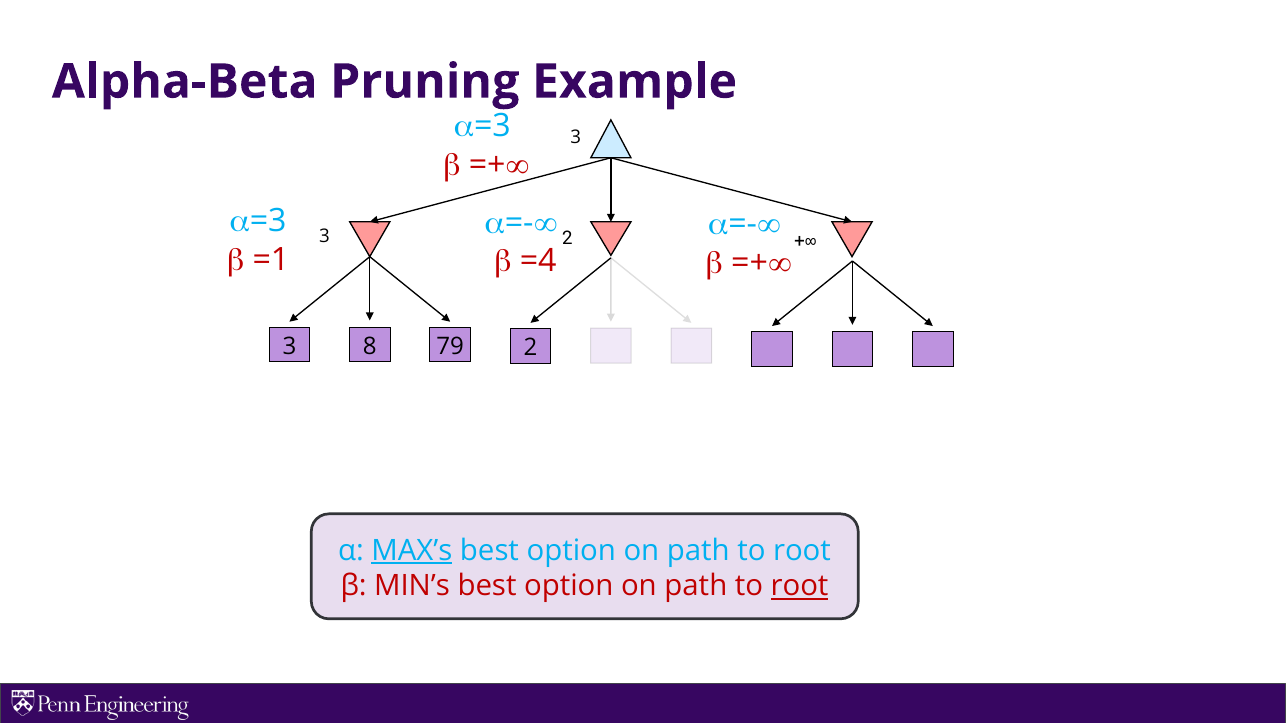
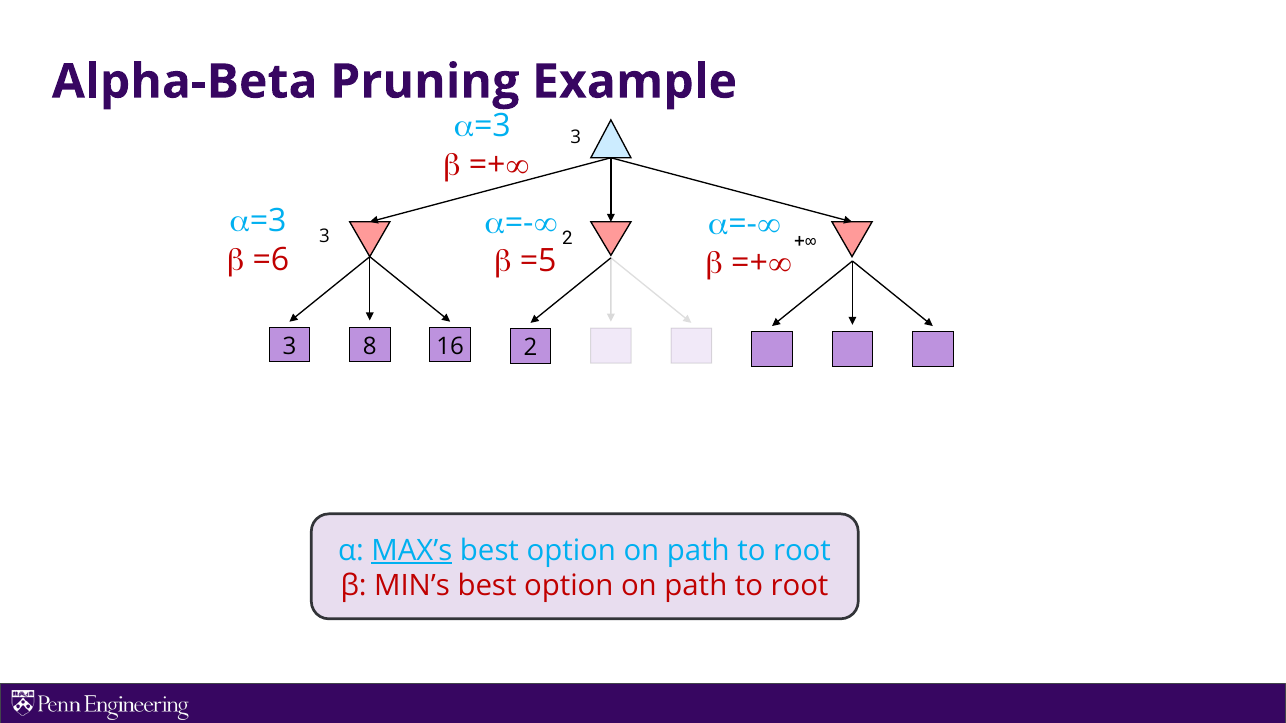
=1: =1 -> =6
=4: =4 -> =5
79: 79 -> 16
root at (800, 586) underline: present -> none
